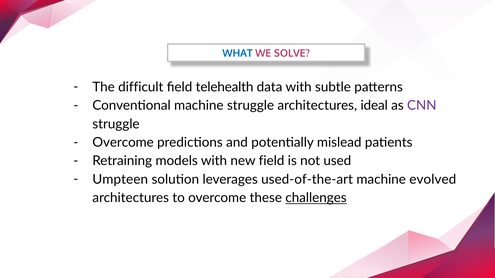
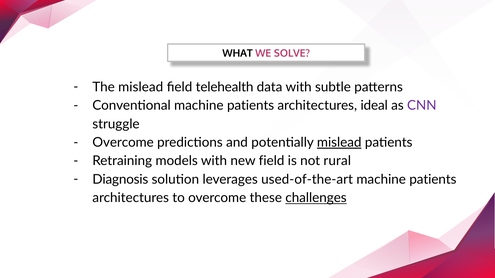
WHAT colour: blue -> black
The difficult: difficult -> mislead
Conventional machine struggle: struggle -> patients
mislead at (339, 143) underline: none -> present
used: used -> rural
Umpteen: Umpteen -> Diagnosis
evolved at (433, 180): evolved -> patients
